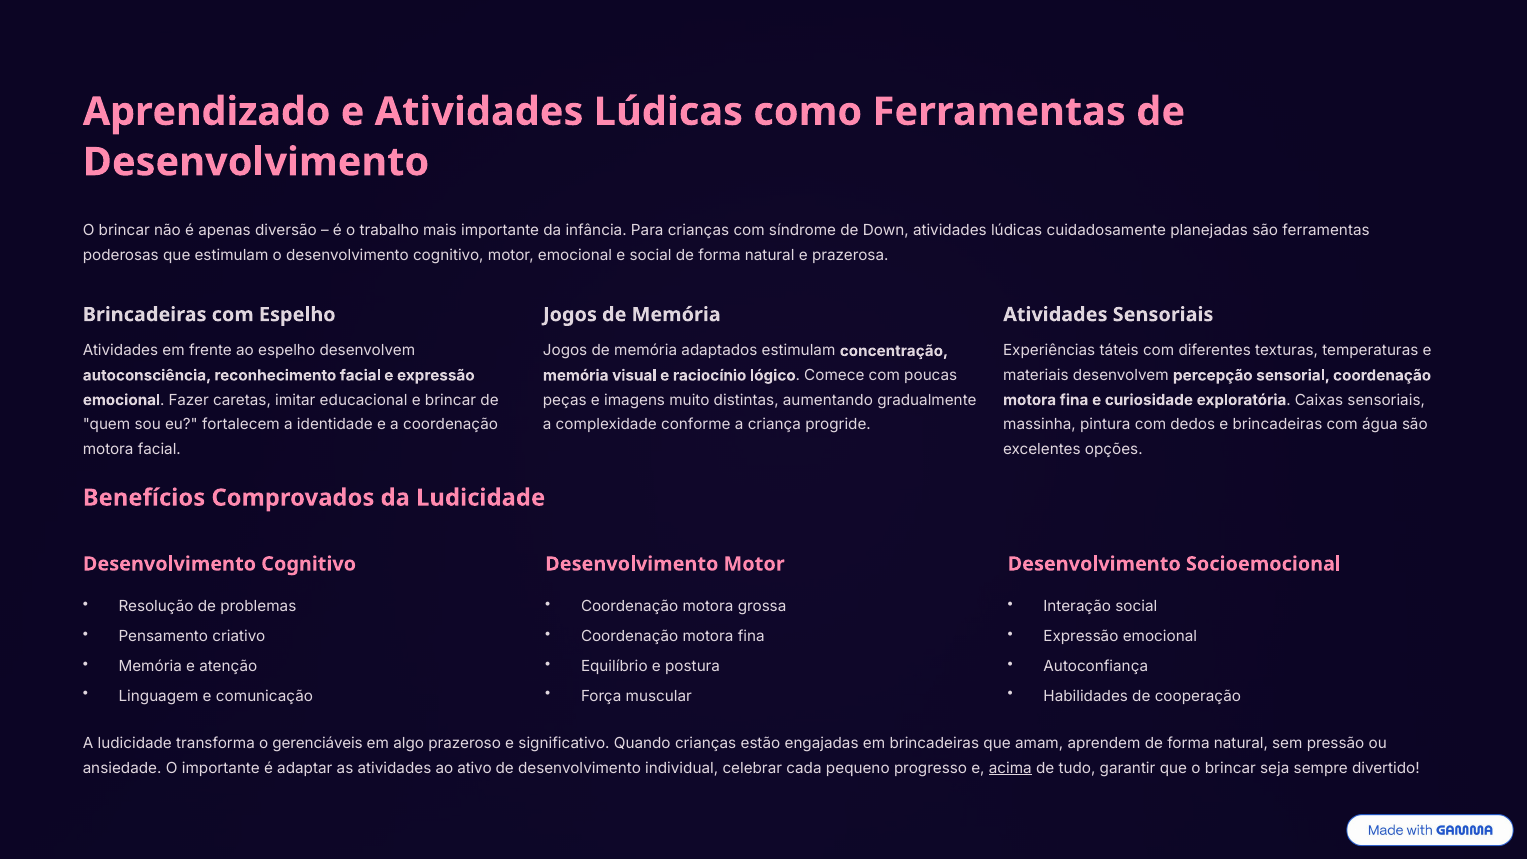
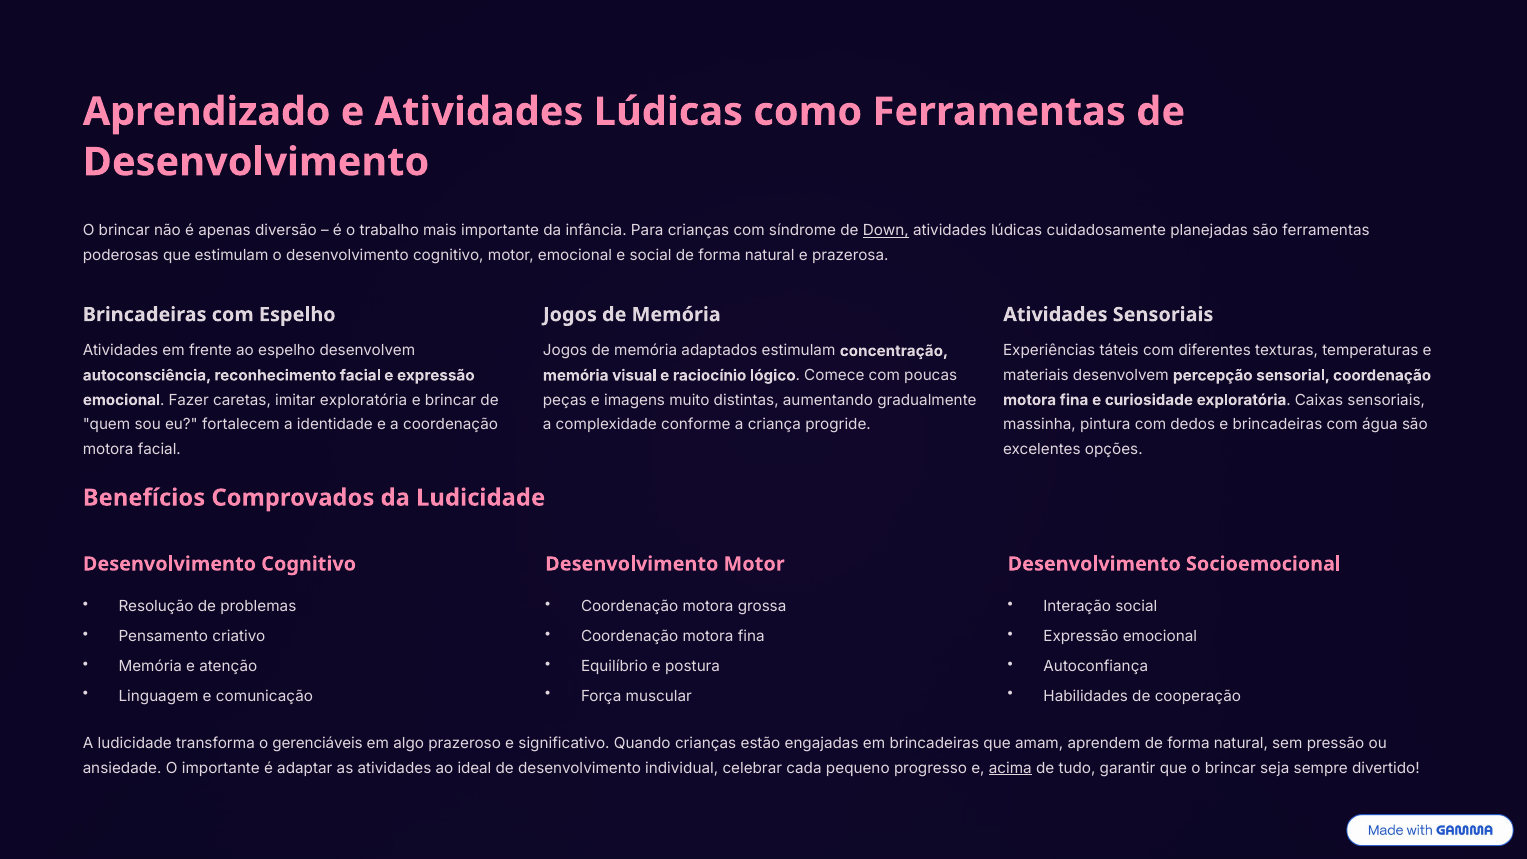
Down underline: none -> present
imitar educacional: educacional -> exploratória
ativo: ativo -> ideal
